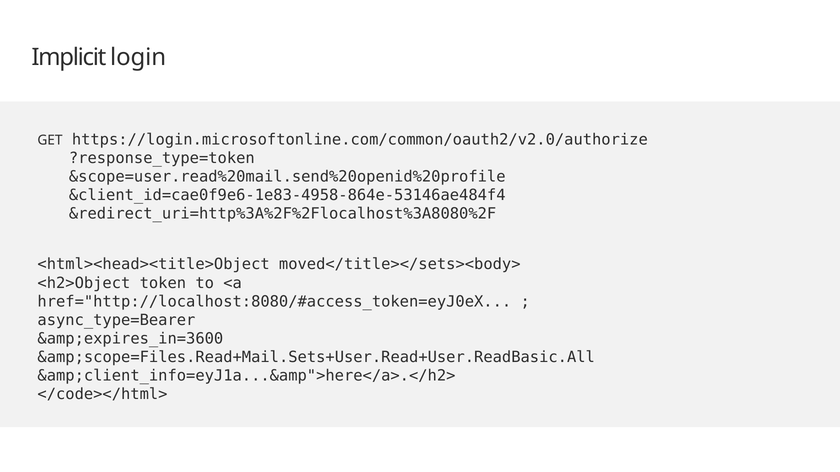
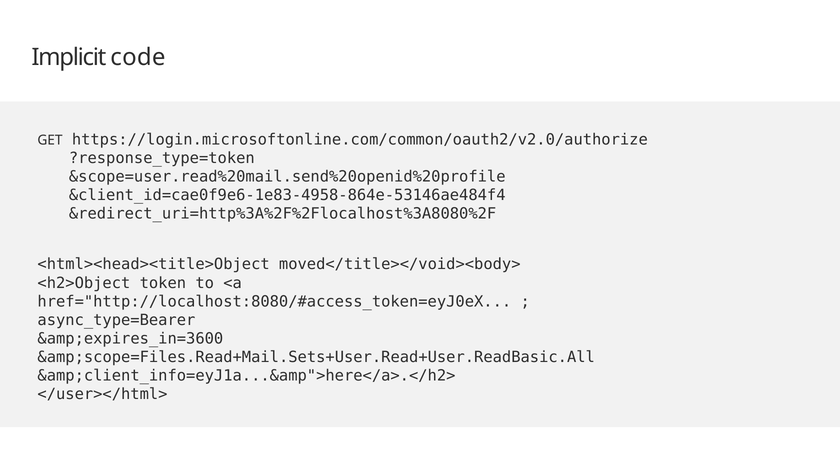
login: login -> code
moved</title></sets><body>: moved</title></sets><body> -> moved</title></void><body>
</code></html>: </code></html> -> </user></html>
